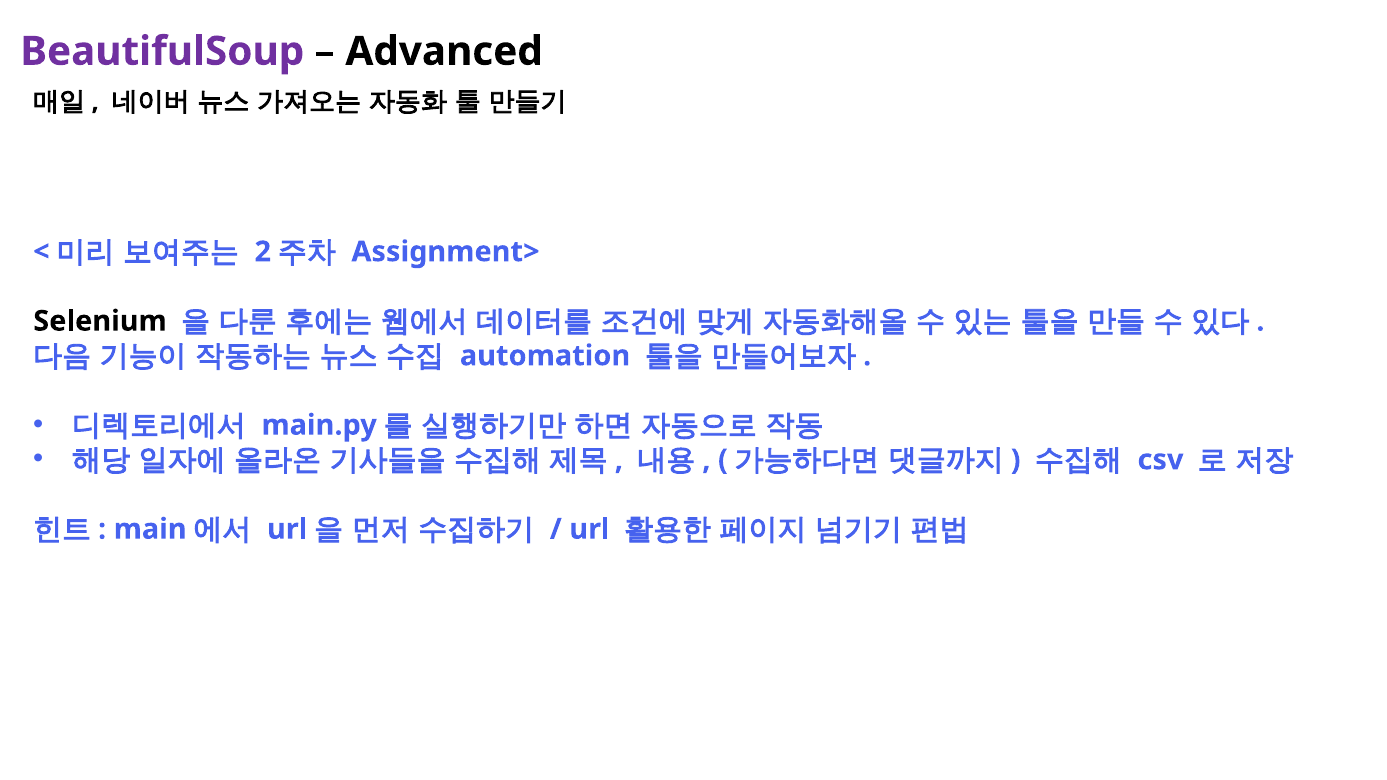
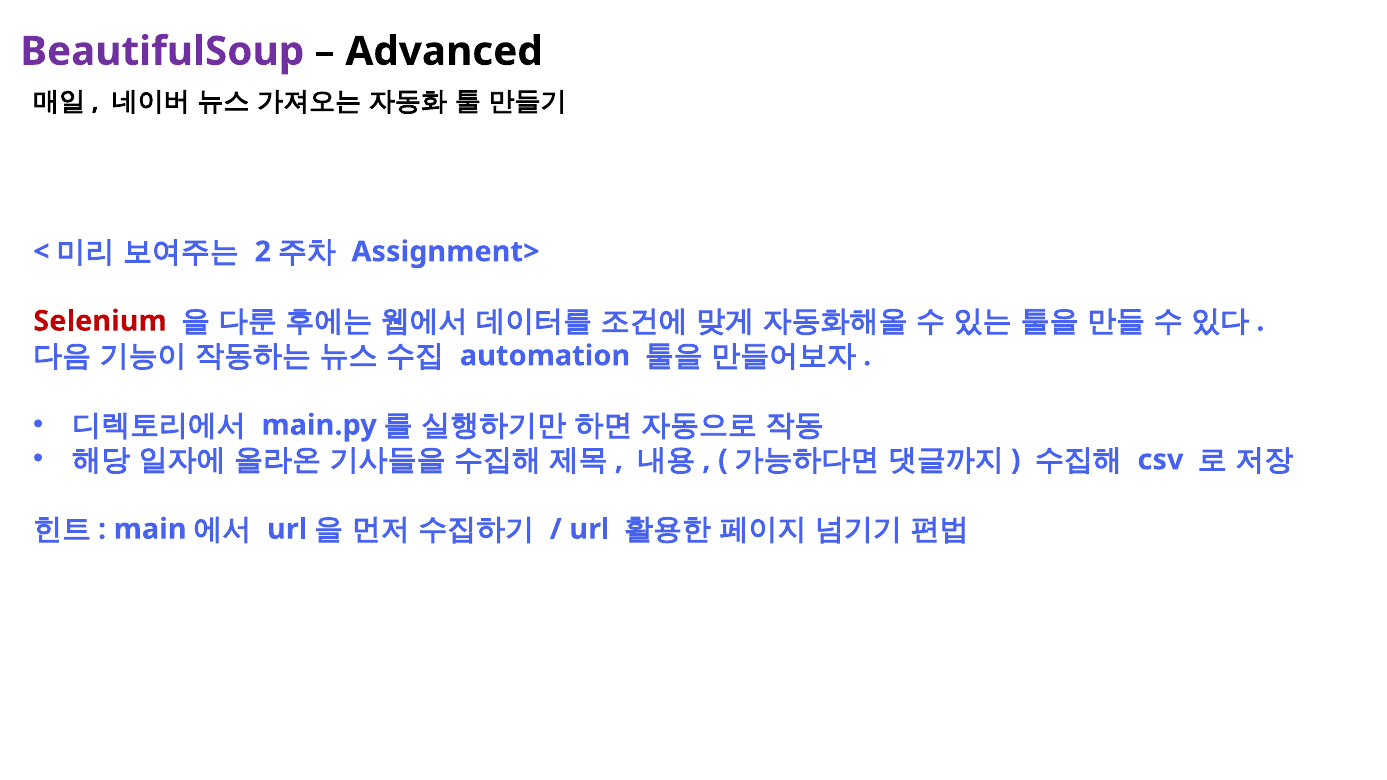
Selenium colour: black -> red
